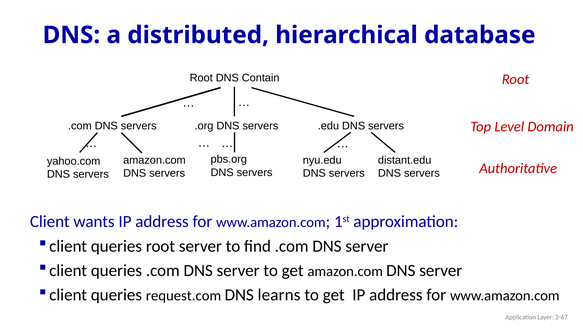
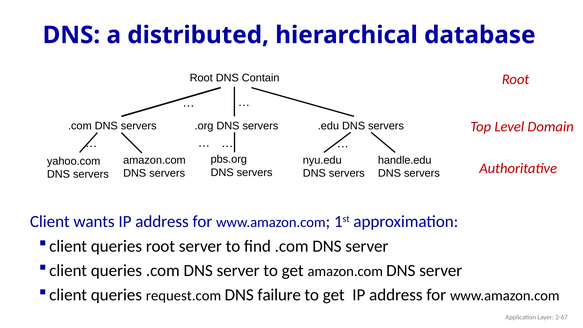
distant.edu: distant.edu -> handle.edu
learns: learns -> failure
